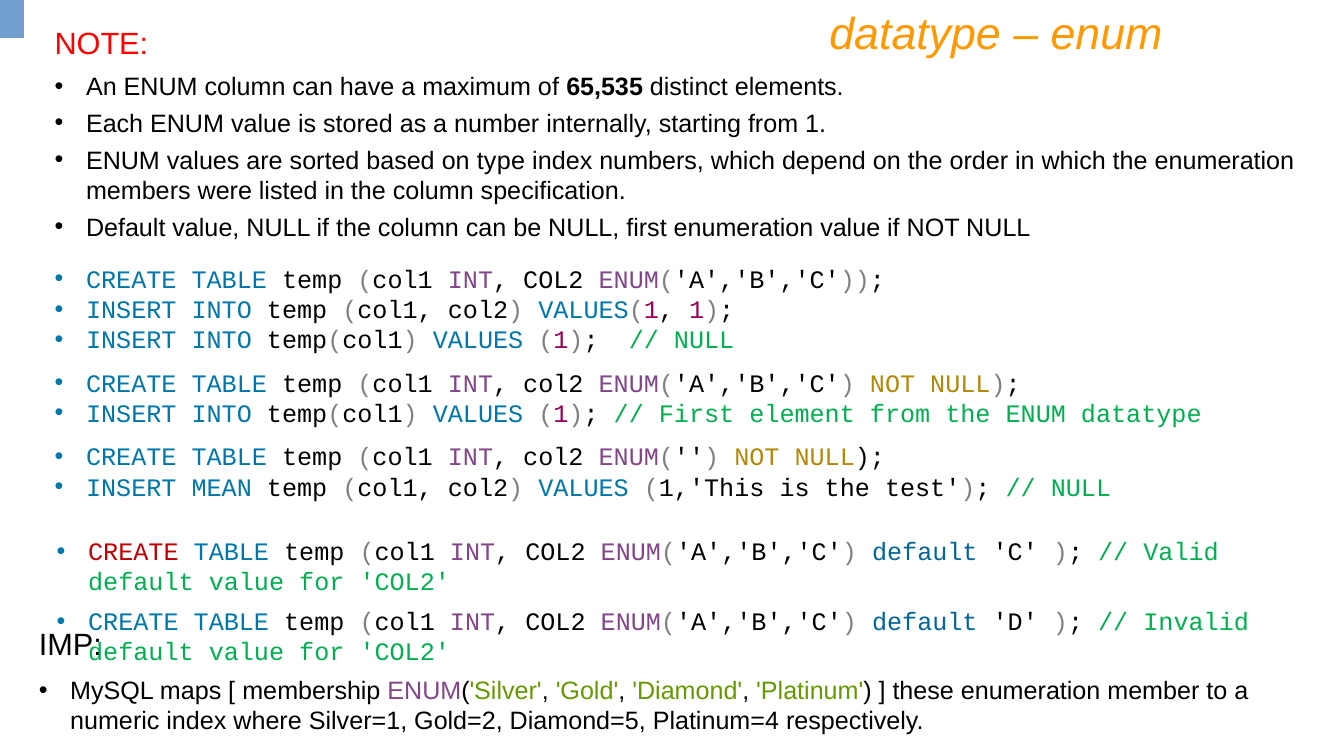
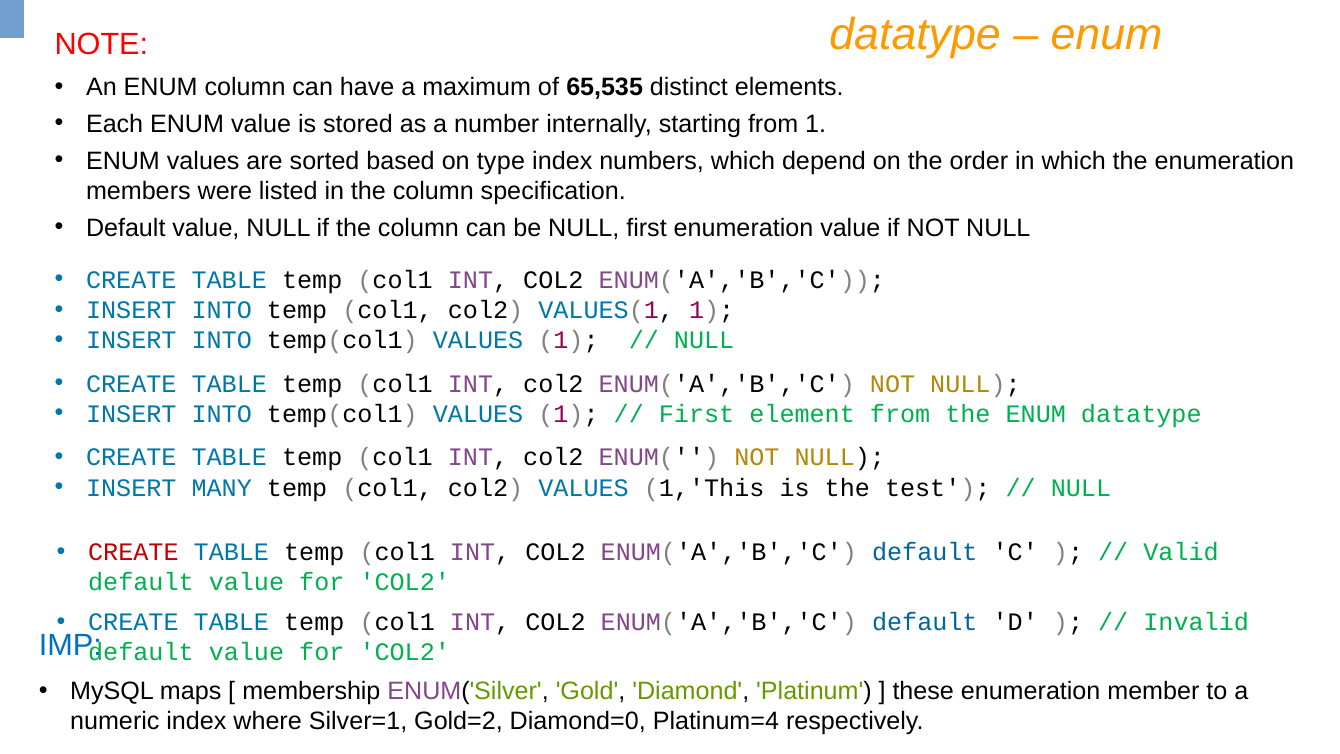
MEAN: MEAN -> MANY
IMP colour: black -> blue
Diamond=5: Diamond=5 -> Diamond=0
